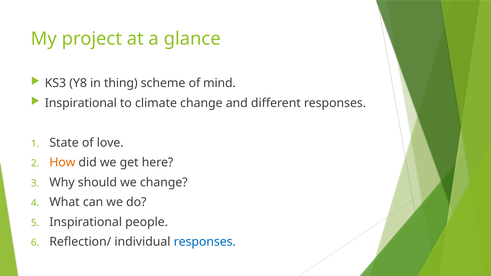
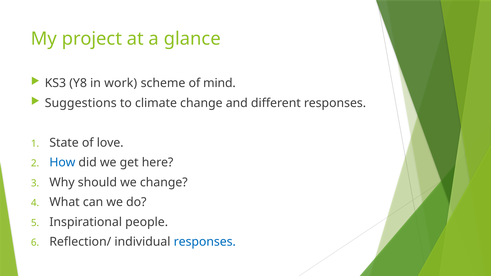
thing: thing -> work
Inspirational at (81, 103): Inspirational -> Suggestions
How colour: orange -> blue
